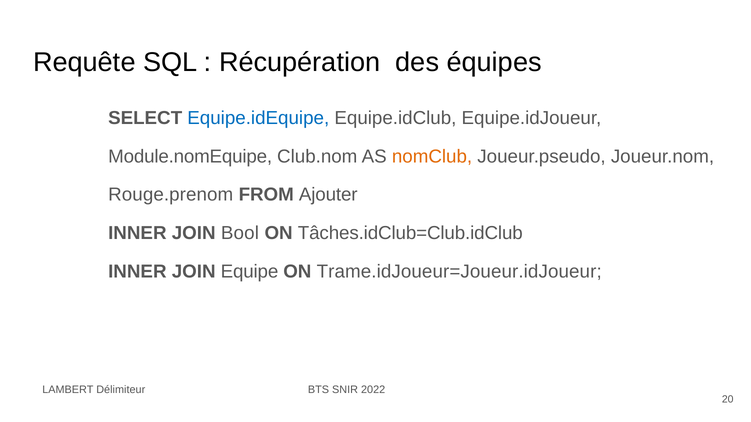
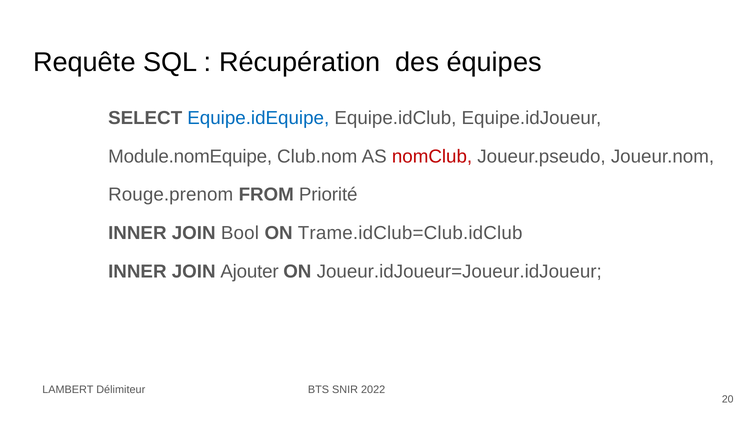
nomClub colour: orange -> red
Ajouter: Ajouter -> Priorité
Tâches.idClub=Club.idClub: Tâches.idClub=Club.idClub -> Trame.idClub=Club.idClub
Equipe: Equipe -> Ajouter
Trame.idJoueur=Joueur.idJoueur: Trame.idJoueur=Joueur.idJoueur -> Joueur.idJoueur=Joueur.idJoueur
